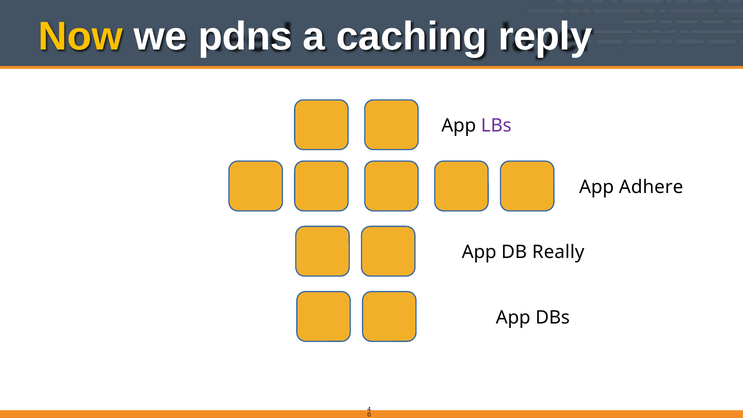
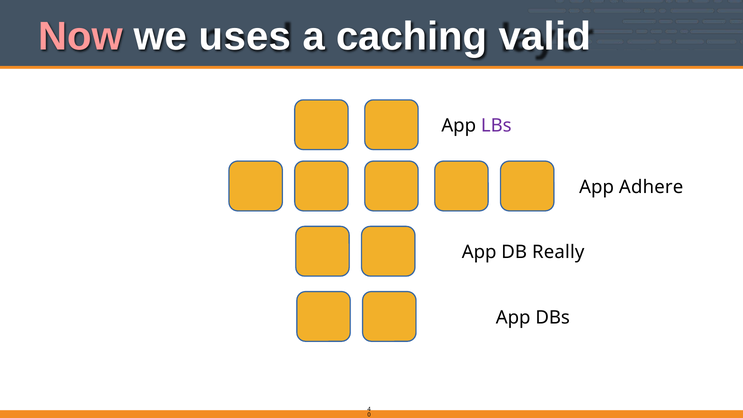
Now colour: yellow -> pink
pdns: pdns -> uses
reply: reply -> valid
